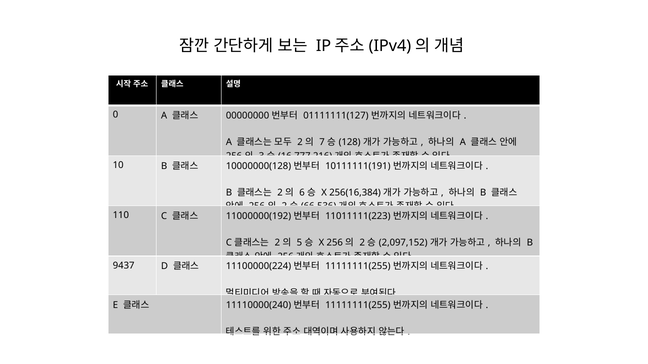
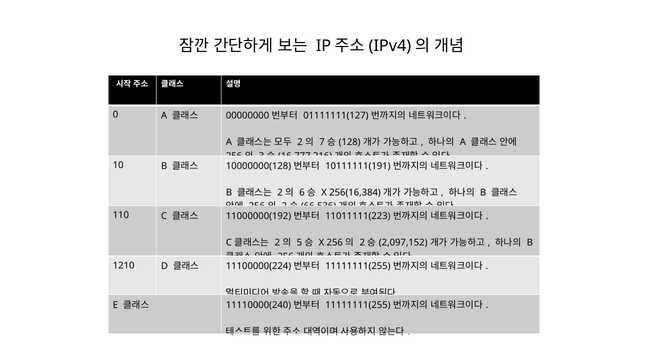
9437: 9437 -> 1210
